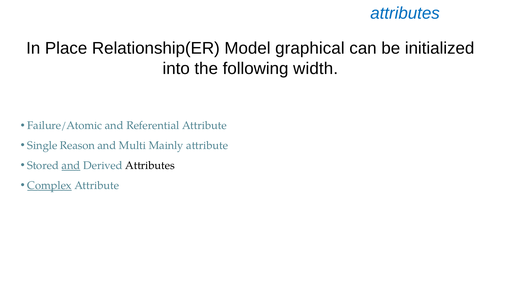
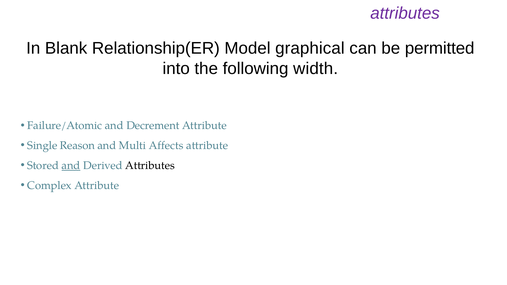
attributes at (405, 13) colour: blue -> purple
Place: Place -> Blank
initialized: initialized -> permitted
Referential: Referential -> Decrement
Mainly: Mainly -> Affects
Complex underline: present -> none
